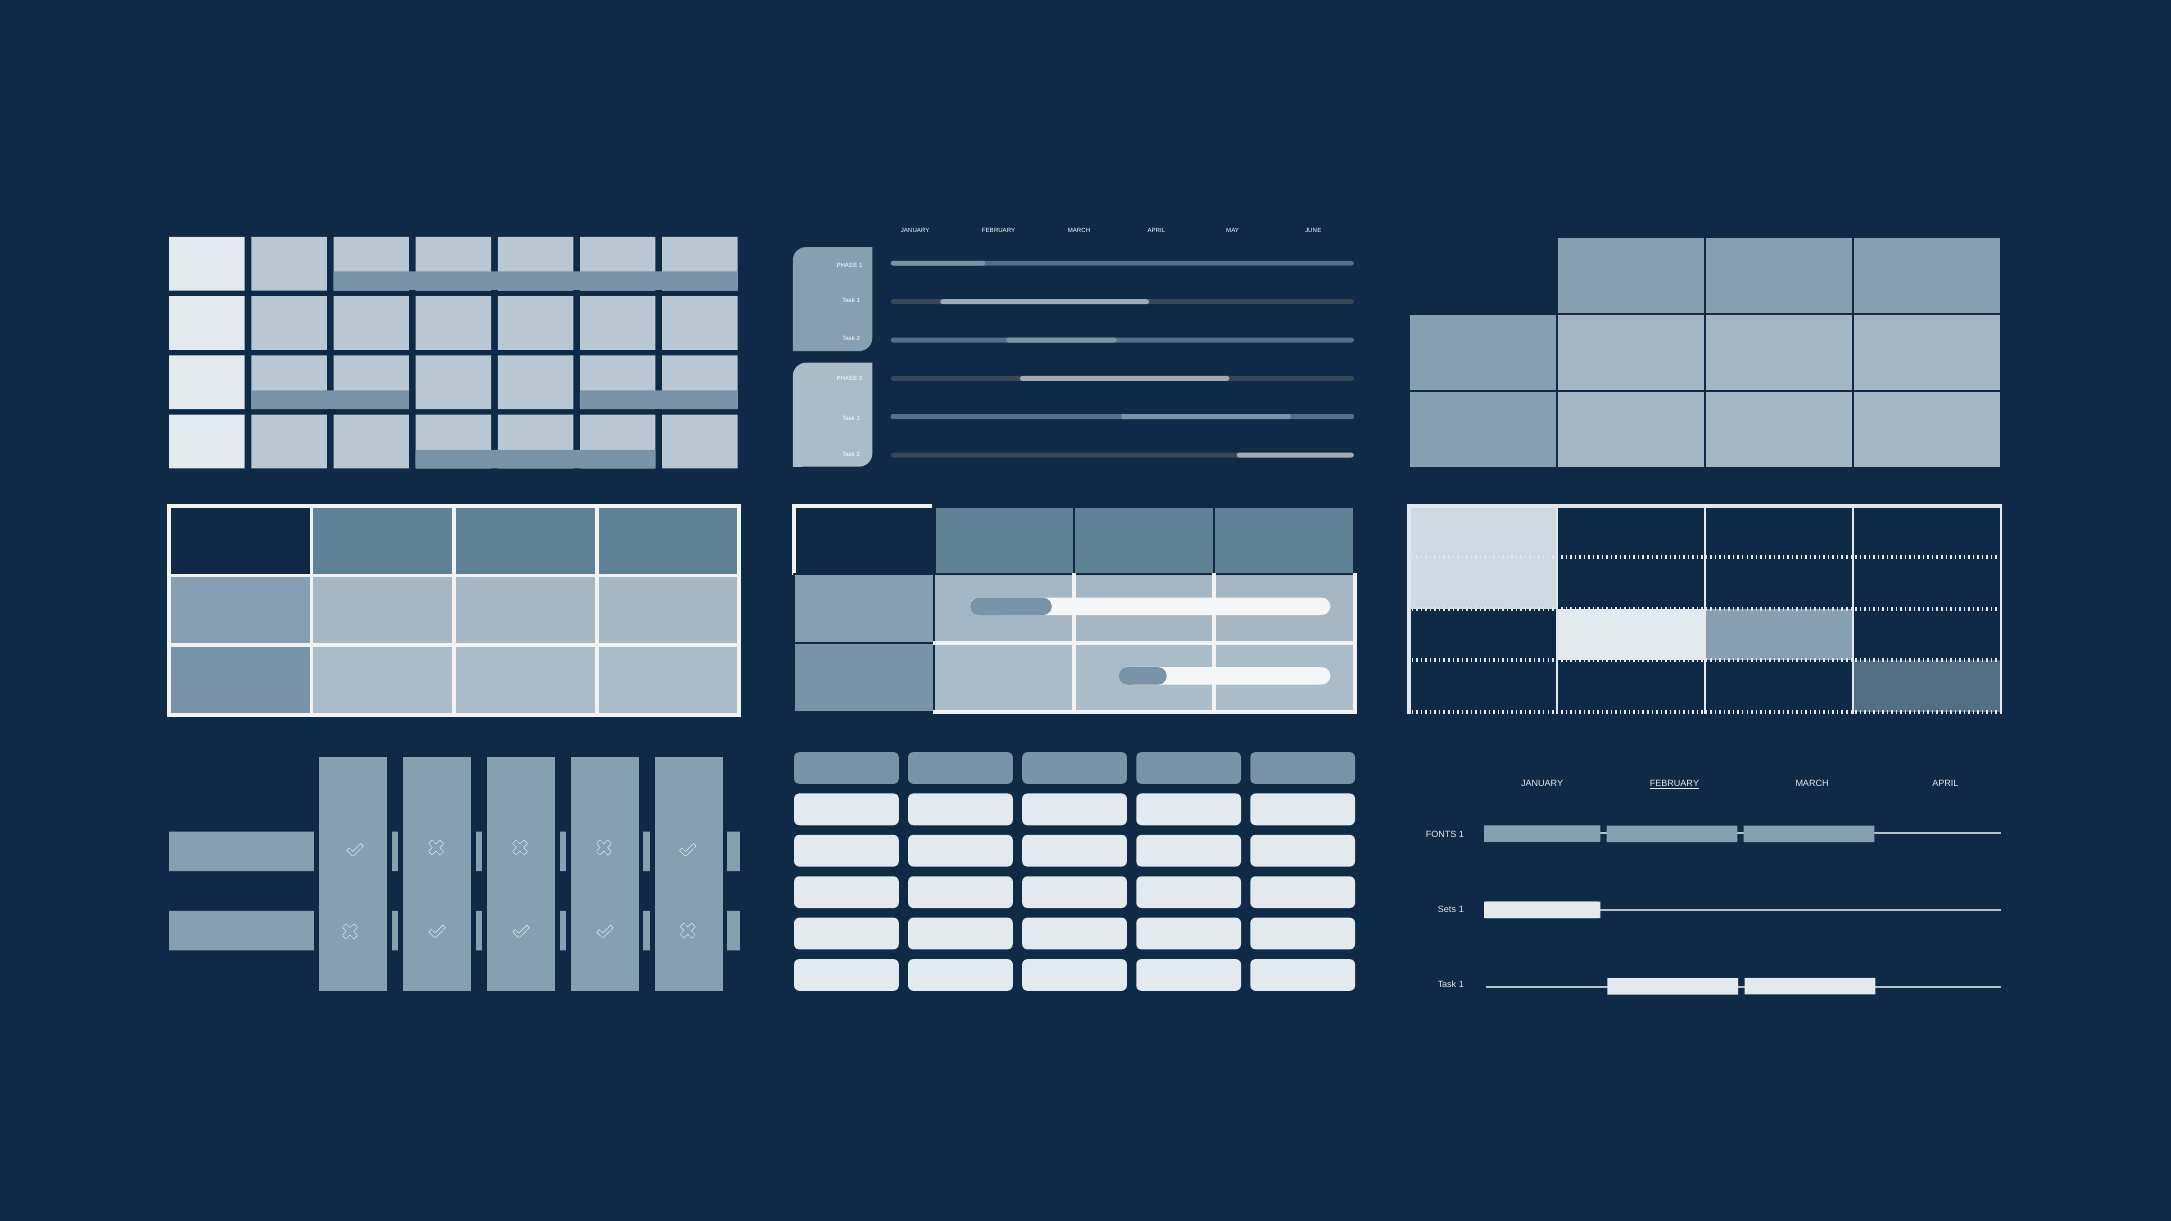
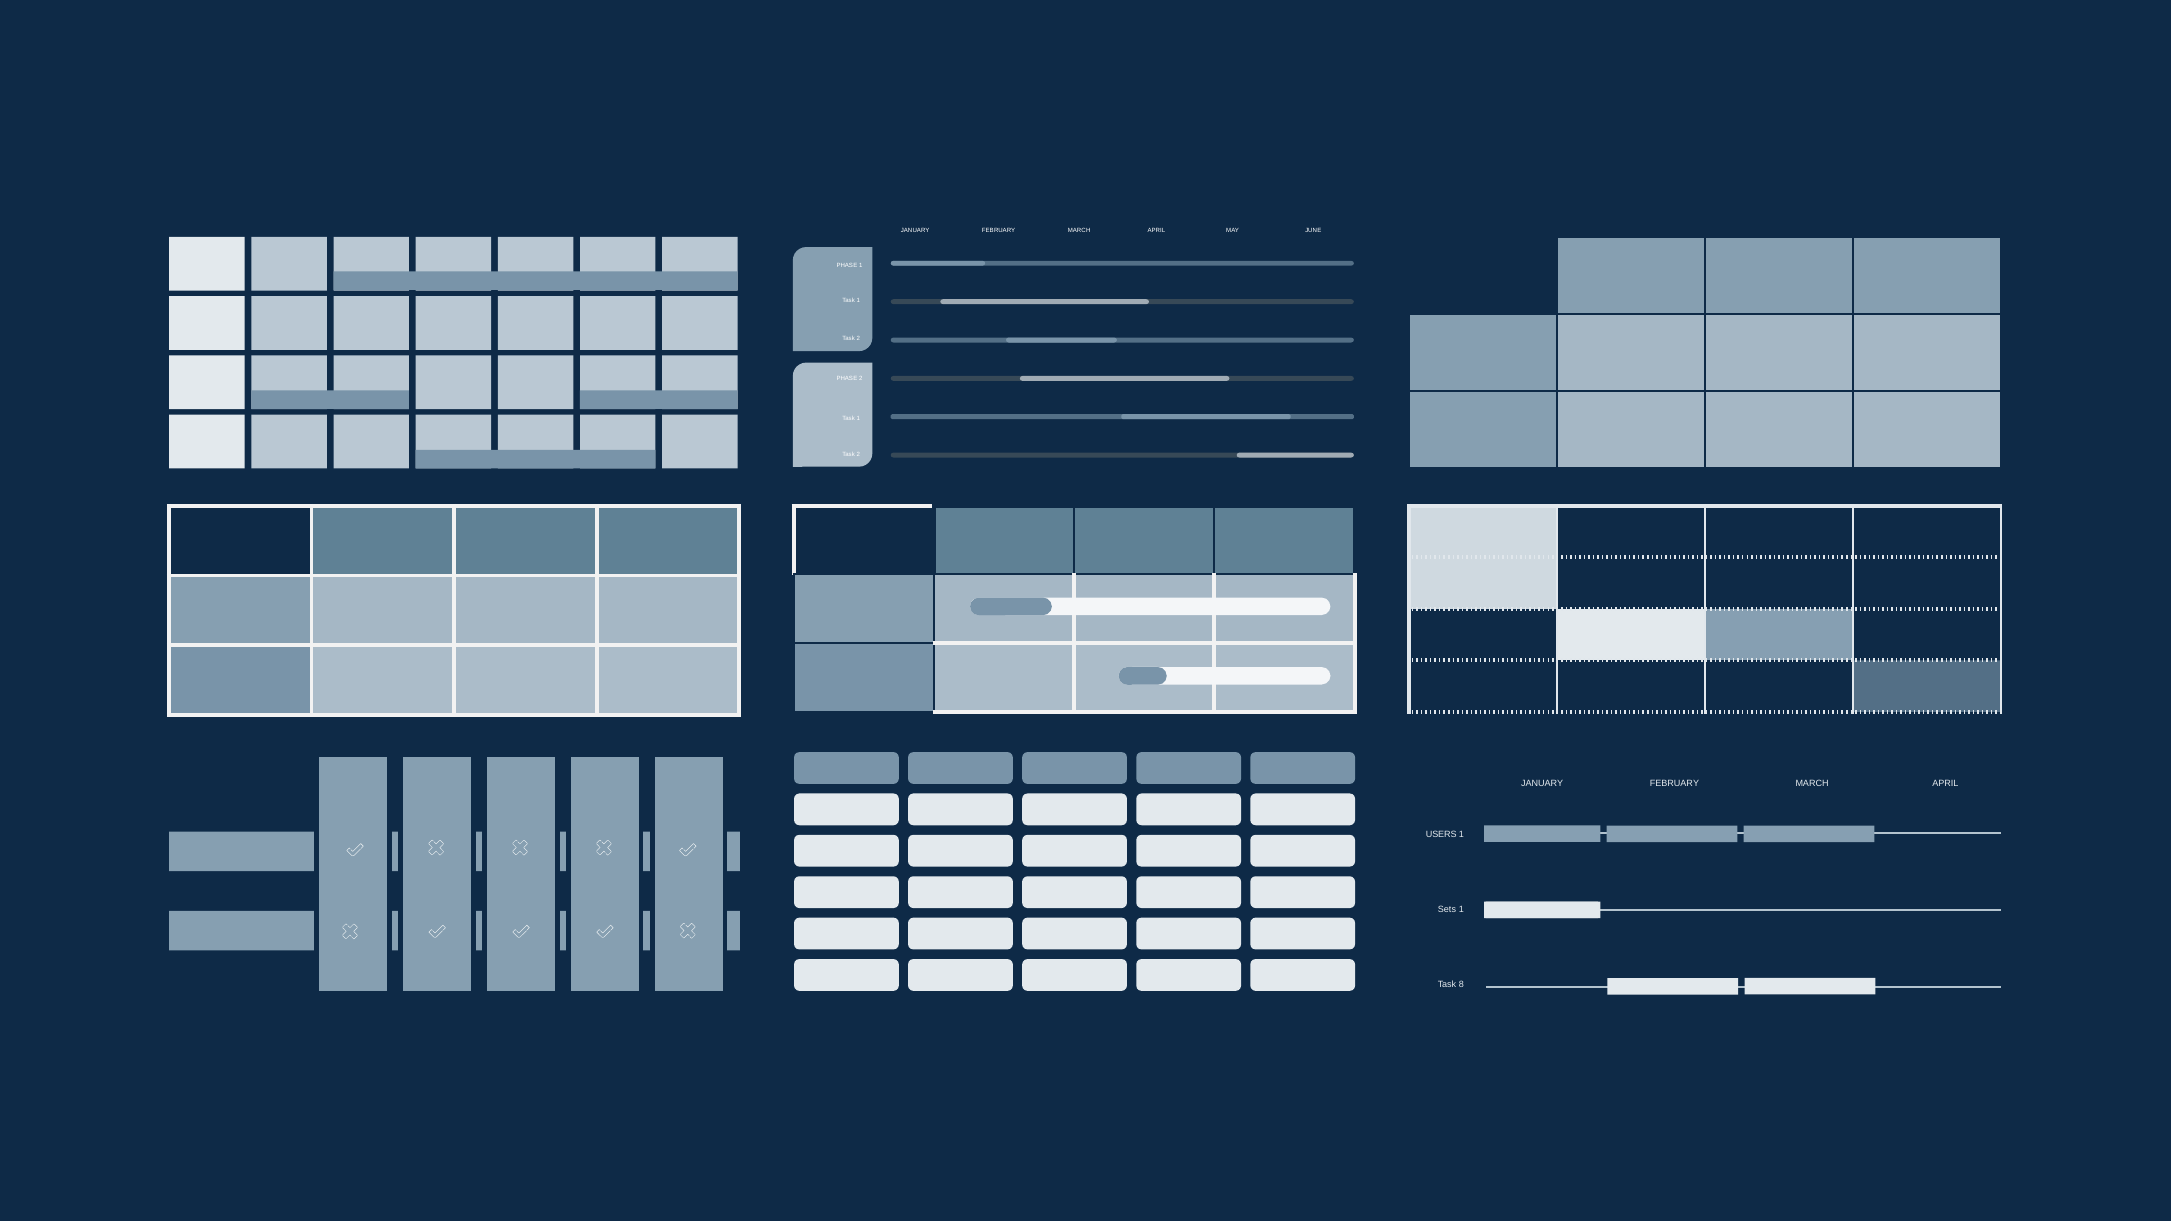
FEBRUARY at (1674, 784) underline: present -> none
FONTS: FONTS -> USERS
1 at (1461, 984): 1 -> 8
